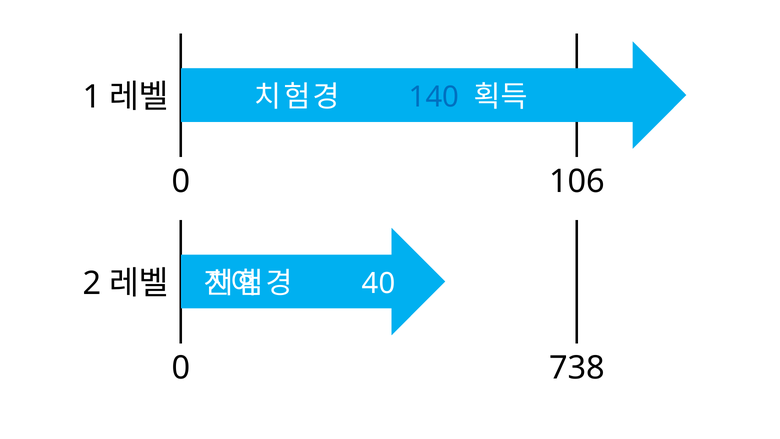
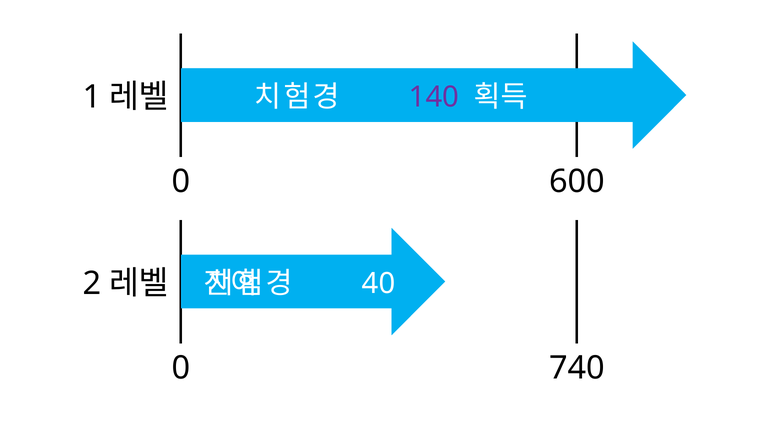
140 colour: blue -> purple
106: 106 -> 600
738: 738 -> 740
